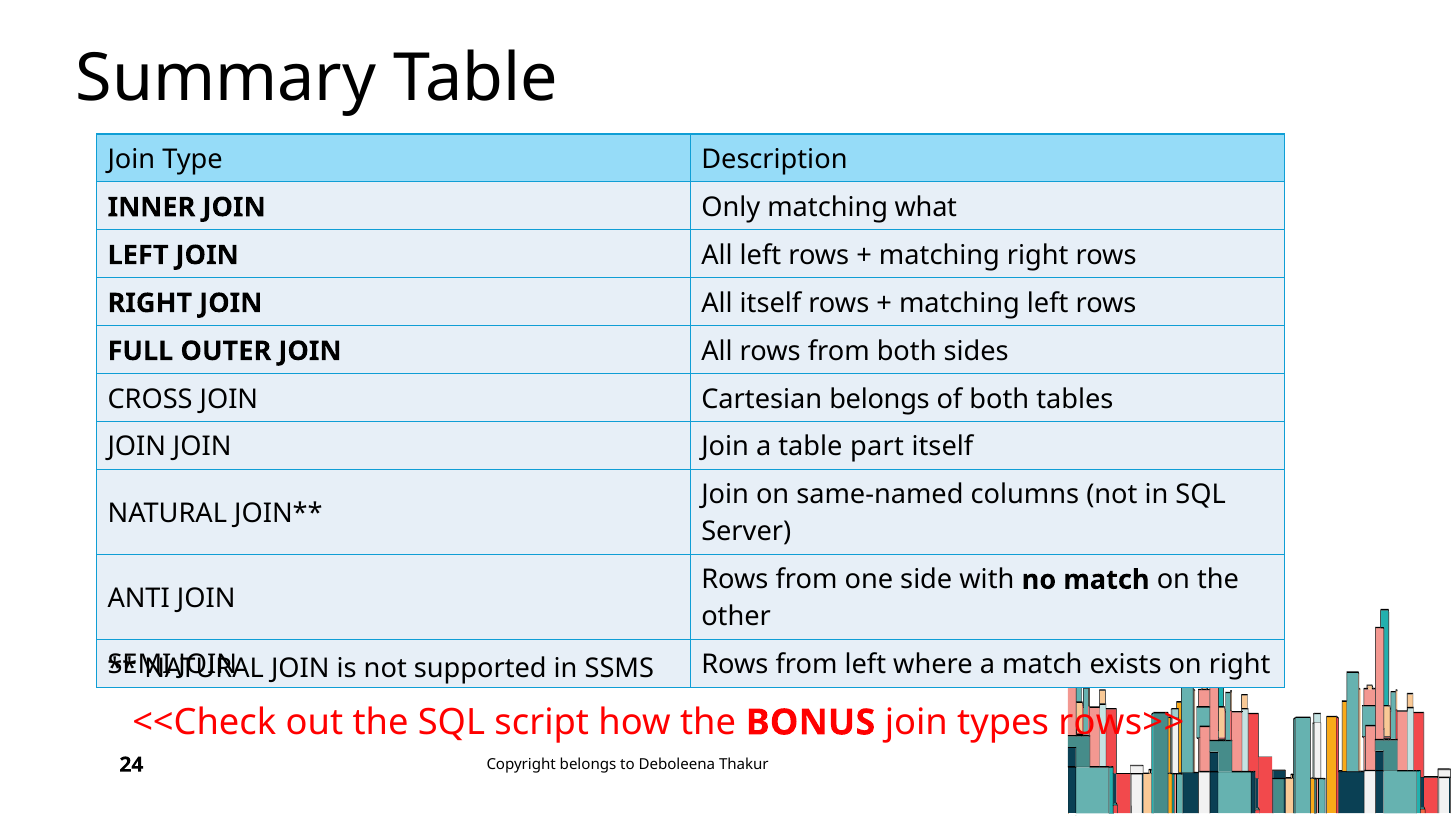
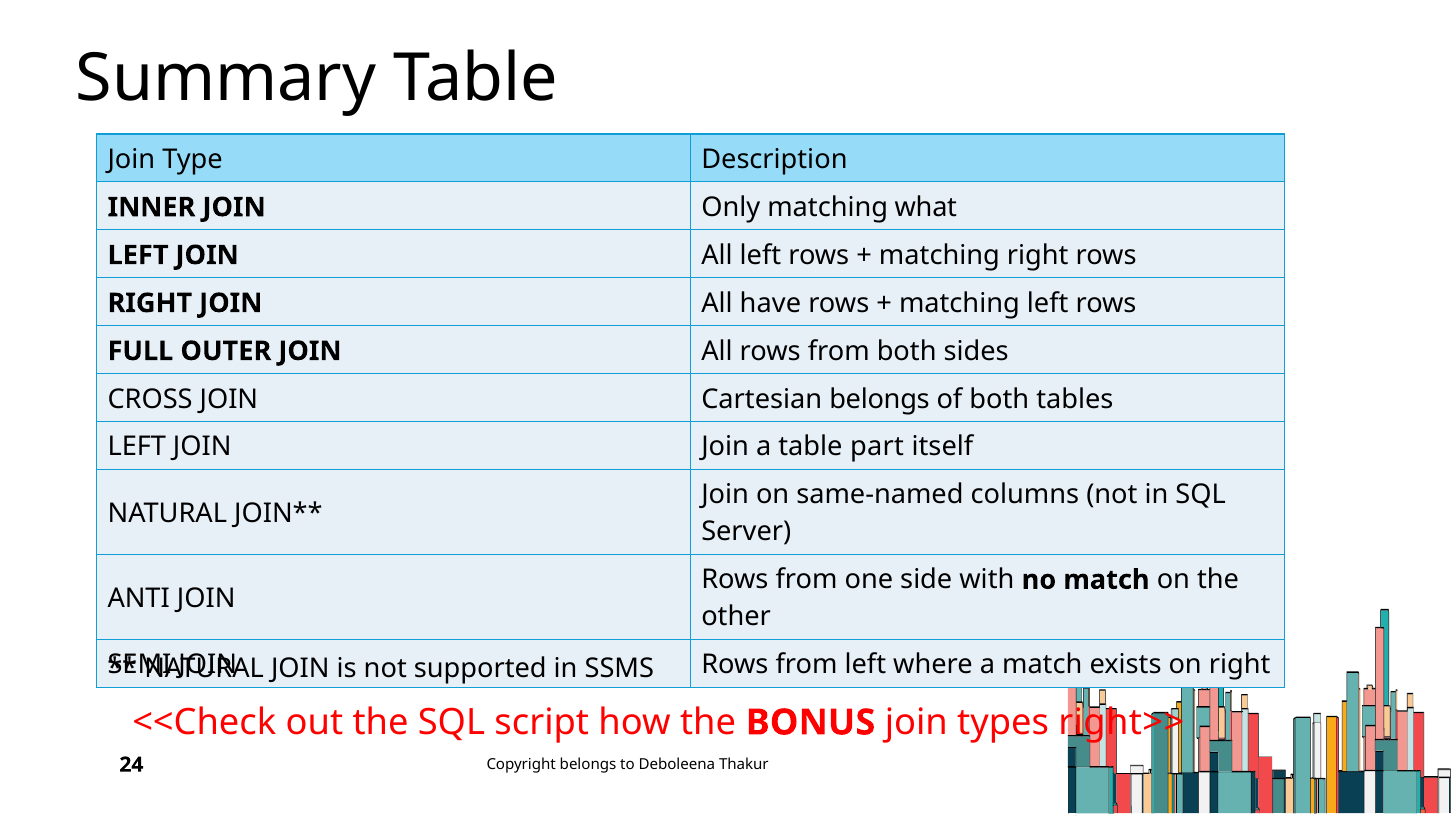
All itself: itself -> have
JOIN at (137, 447): JOIN -> LEFT
rows>>: rows>> -> right>>
